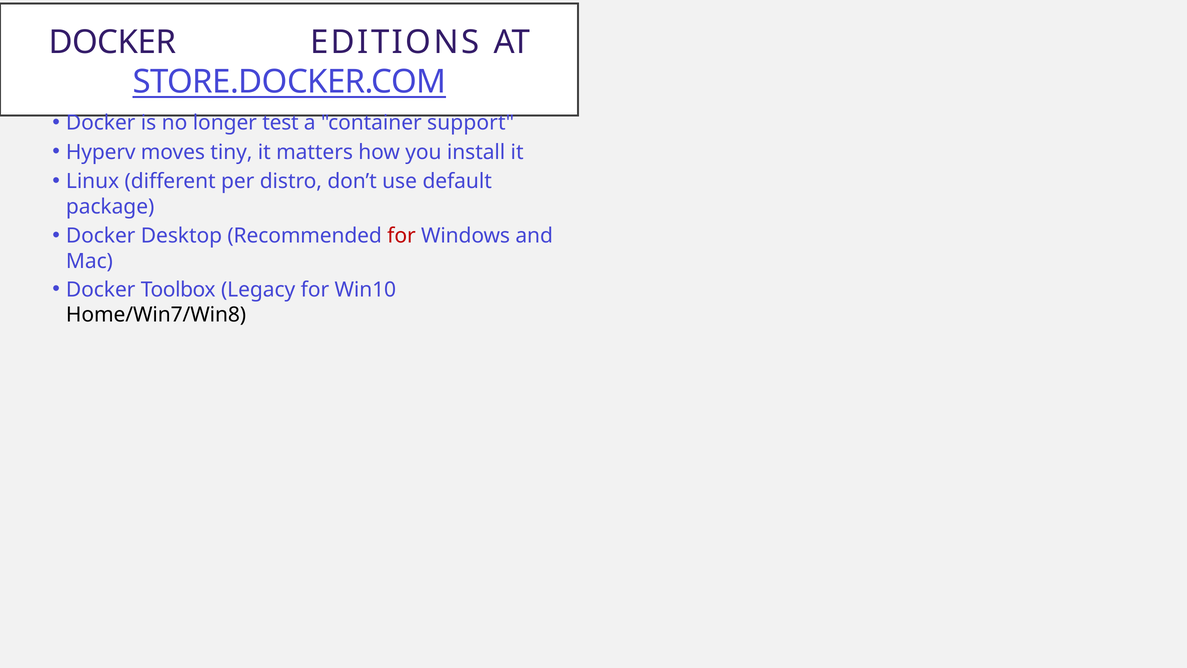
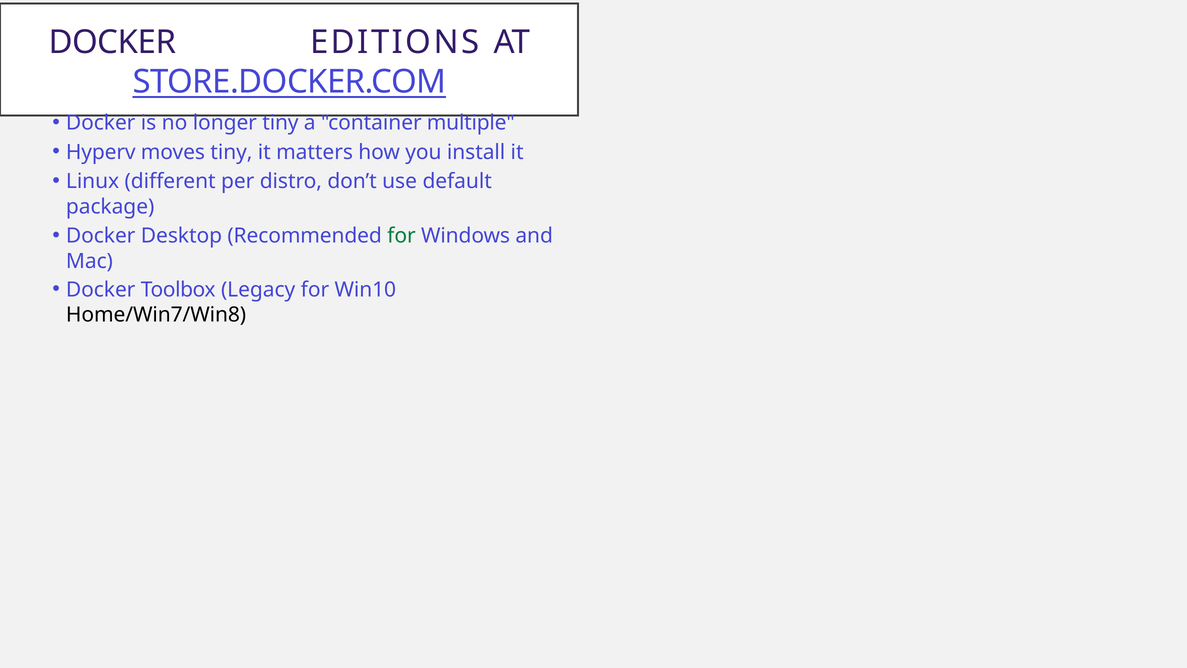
longer test: test -> tiny
support: support -> multiple
for at (402, 236) colour: red -> green
